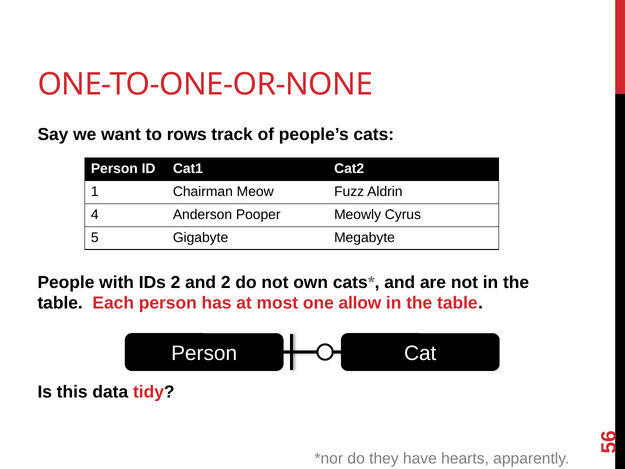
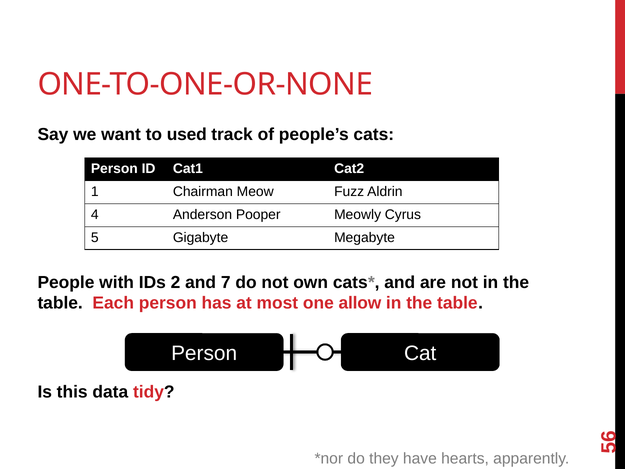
rows: rows -> used
and 2: 2 -> 7
